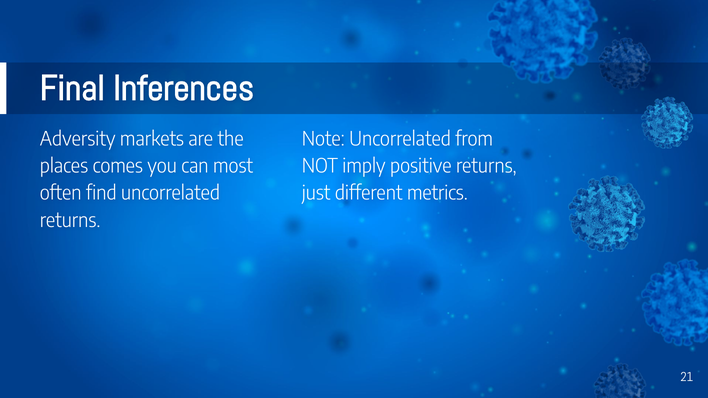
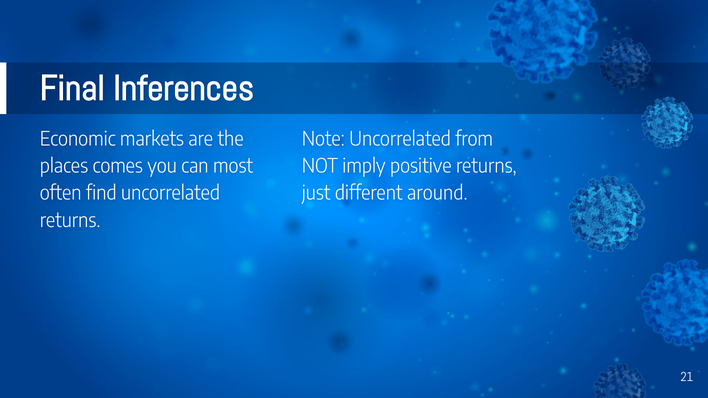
Adversity: Adversity -> Economic
metrics: metrics -> around
